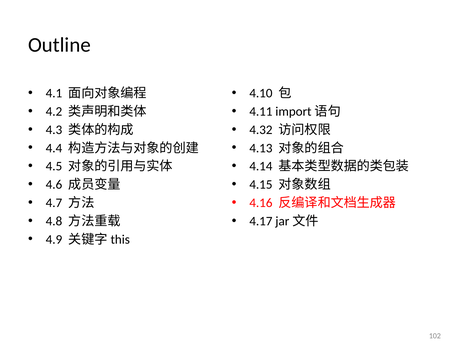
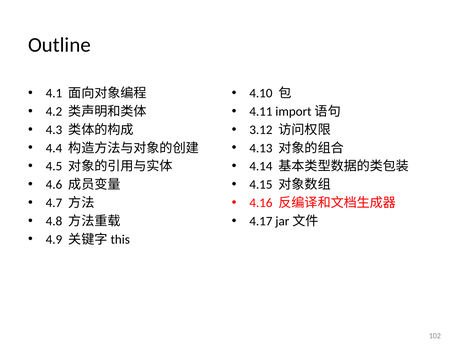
4.32: 4.32 -> 3.12
